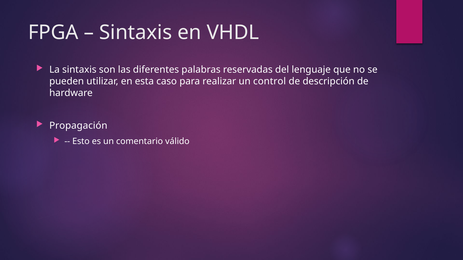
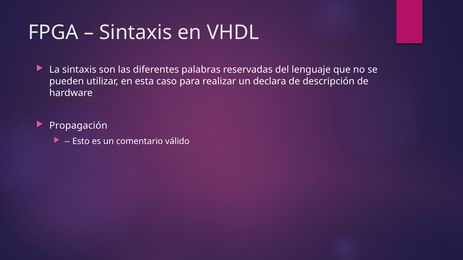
control: control -> declara
